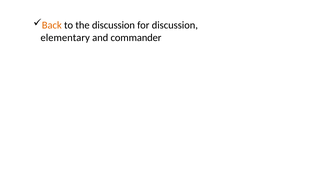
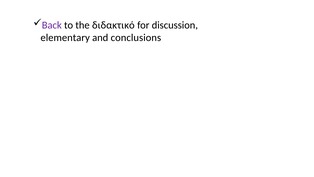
Back colour: orange -> purple
the discussion: discussion -> διδακτικό
commander: commander -> conclusions
